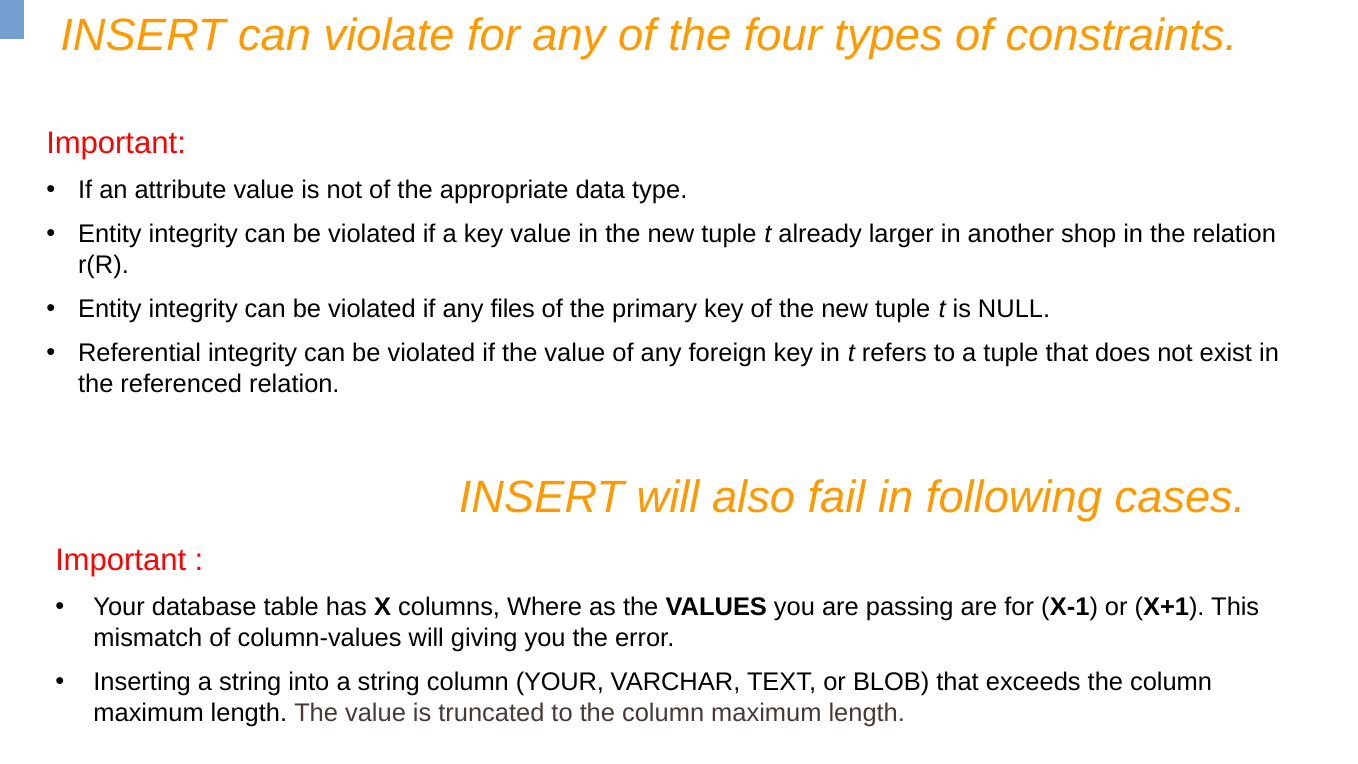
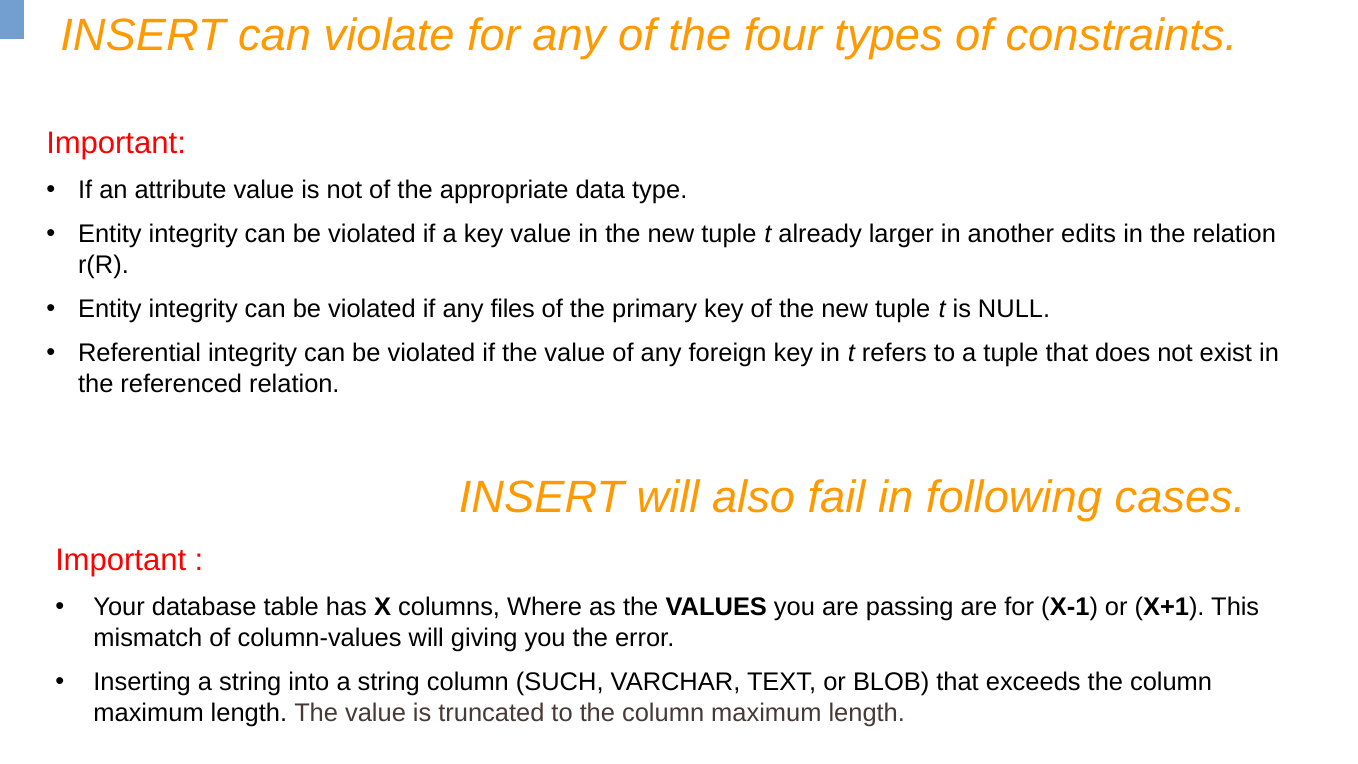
shop: shop -> edits
column YOUR: YOUR -> SUCH
